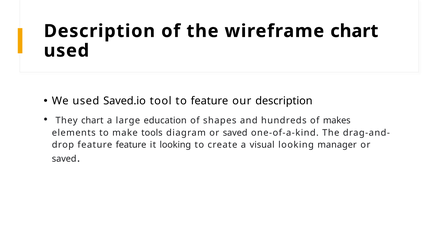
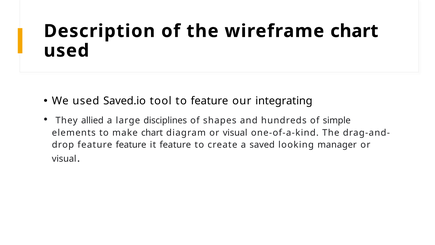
our description: description -> integrating
They chart: chart -> allied
education: education -> disciplines
makes: makes -> simple
make tools: tools -> chart
diagram or saved: saved -> visual
it looking: looking -> feature
visual: visual -> saved
saved at (64, 159): saved -> visual
